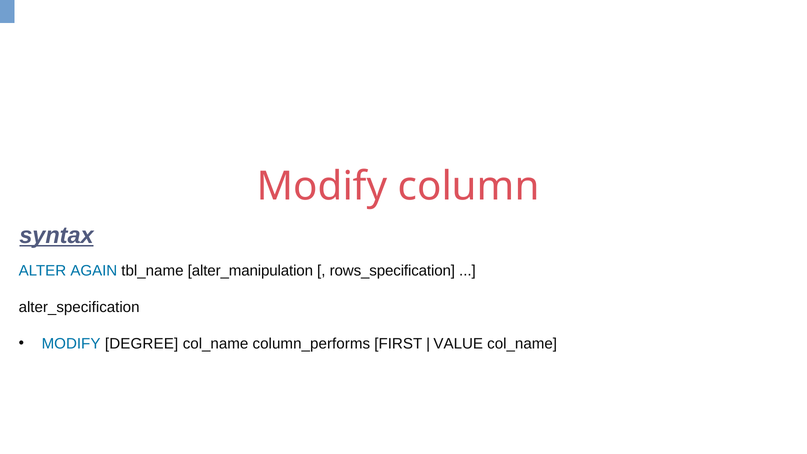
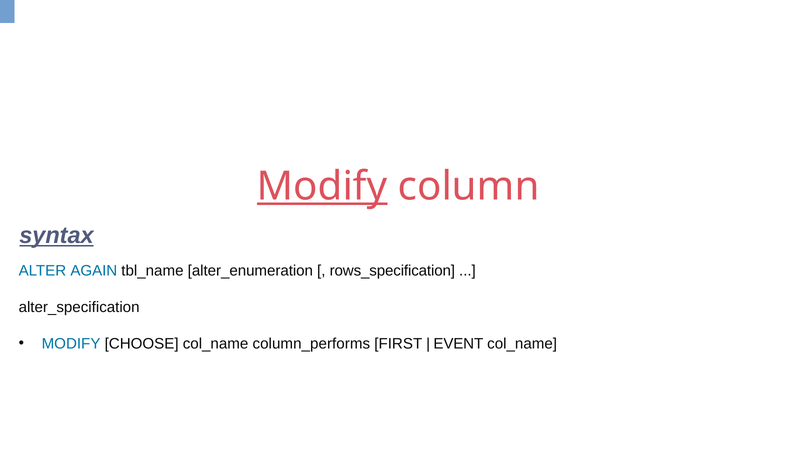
Modify at (322, 186) underline: none -> present
alter_manipulation: alter_manipulation -> alter_enumeration
DEGREE: DEGREE -> CHOOSE
VALUE: VALUE -> EVENT
